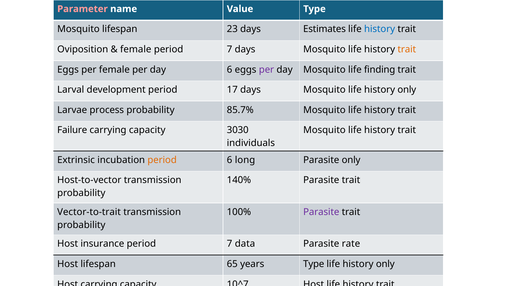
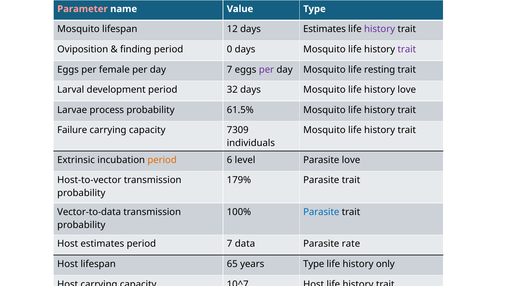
23: 23 -> 12
history at (380, 29) colour: blue -> purple
female at (136, 49): female -> finding
7 at (230, 49): 7 -> 0
trait at (407, 49) colour: orange -> purple
day 6: 6 -> 7
finding: finding -> resting
17: 17 -> 32
Mosquito life history only: only -> love
85.7%: 85.7% -> 61.5%
3030: 3030 -> 7309
long: long -> level
Parasite only: only -> love
140%: 140% -> 179%
Vector-to-trait: Vector-to-trait -> Vector-to-data
Parasite at (321, 212) colour: purple -> blue
Host insurance: insurance -> estimates
